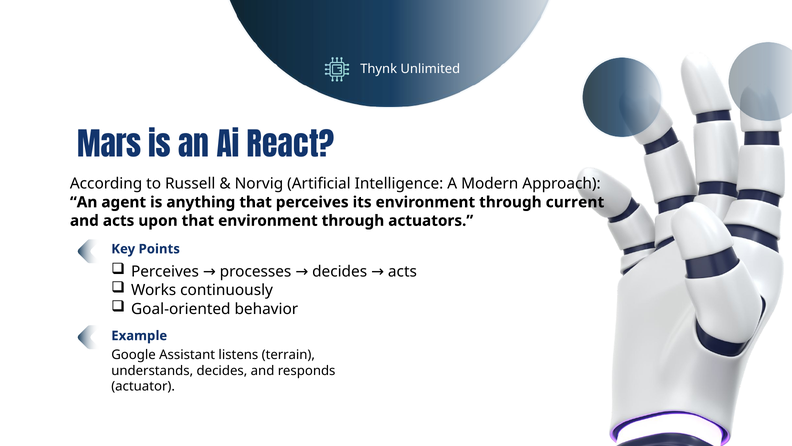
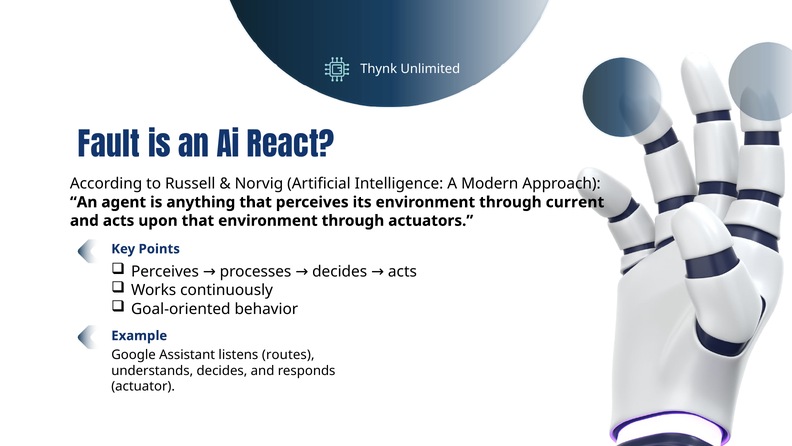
Mars: Mars -> Fault
terrain: terrain -> routes
